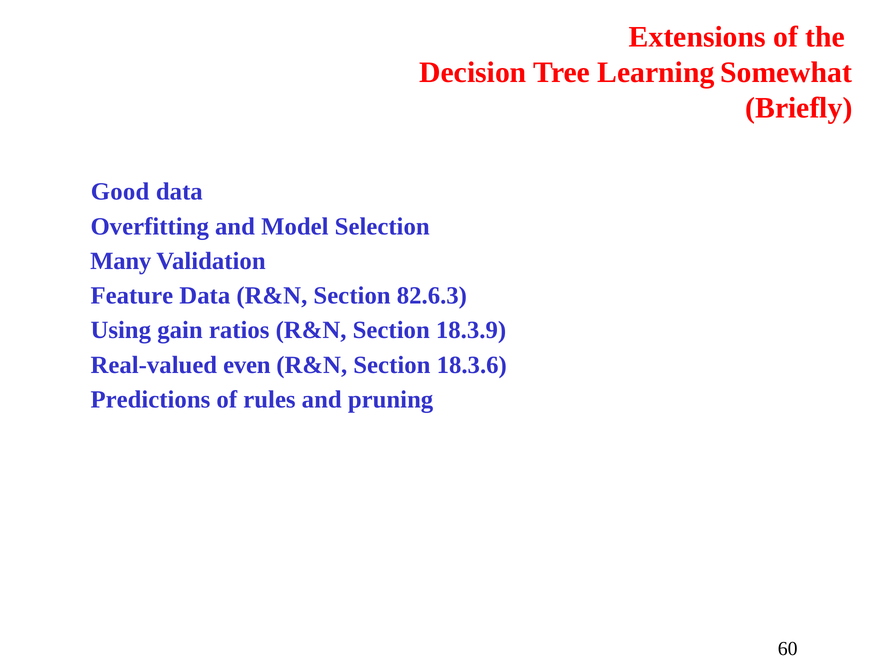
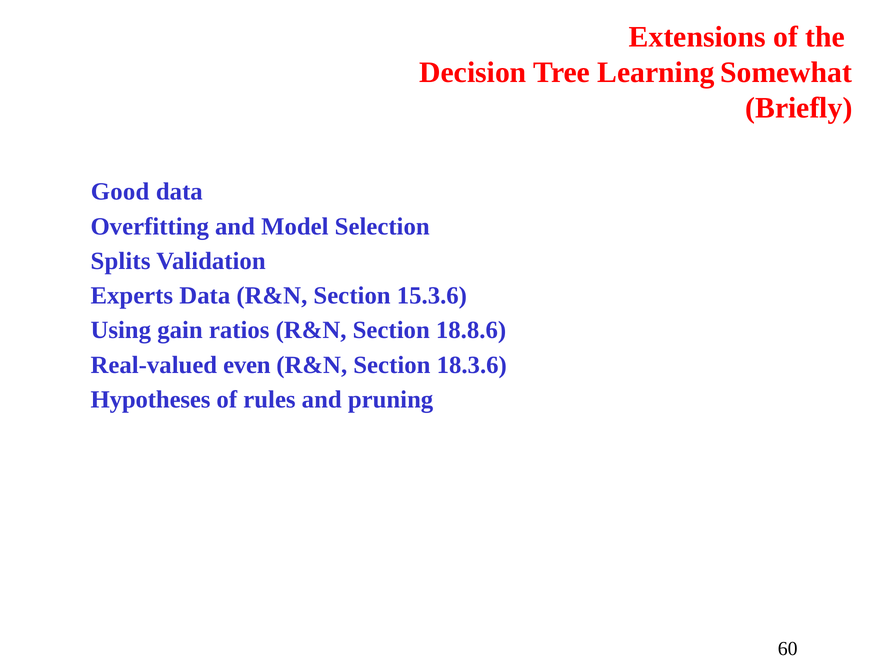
Many: Many -> Splits
Feature: Feature -> Experts
82.6.3: 82.6.3 -> 15.3.6
18.3.9: 18.3.9 -> 18.8.6
Predictions: Predictions -> Hypotheses
